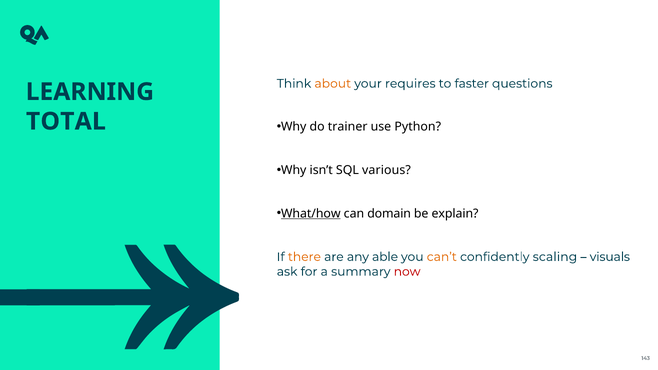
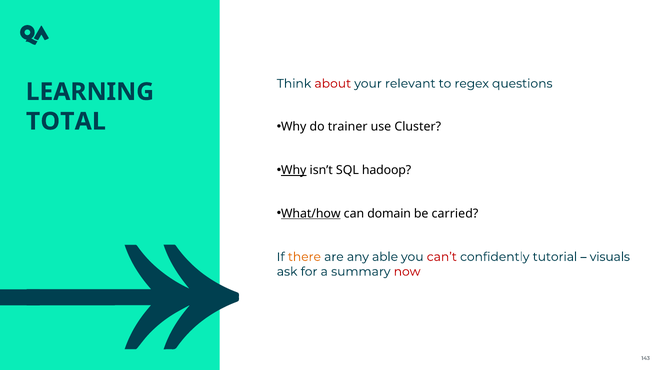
about colour: orange -> red
requires: requires -> relevant
faster: faster -> regex
Python: Python -> Cluster
Why at (294, 170) underline: none -> present
various: various -> hadoop
explain: explain -> carried
can’t colour: orange -> red
scaling: scaling -> tutorial
